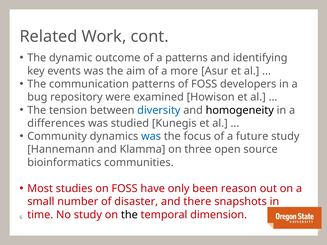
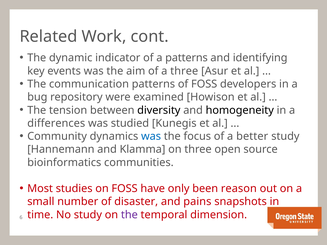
outcome: outcome -> indicator
a more: more -> three
diversity colour: blue -> black
future: future -> better
there: there -> pains
the at (129, 215) colour: black -> purple
